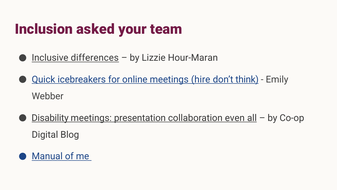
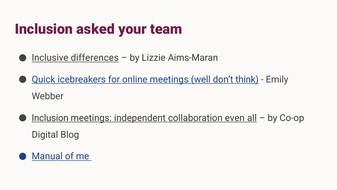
Hour-Maran: Hour-Maran -> Aims-Maran
hire: hire -> well
Disability at (50, 118): Disability -> Inclusion
presentation: presentation -> independent
